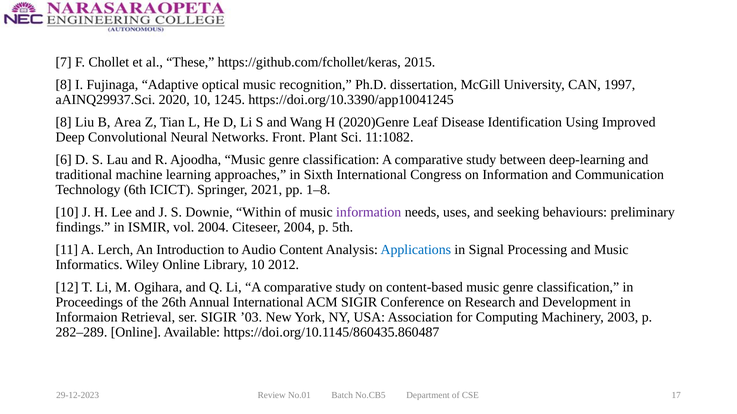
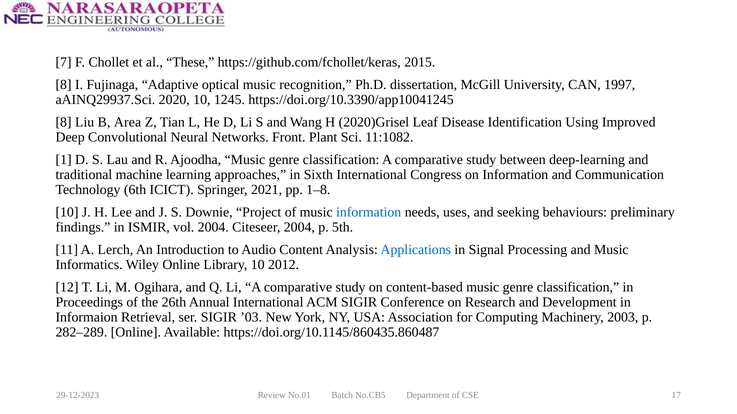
2020)Genre: 2020)Genre -> 2020)Grisel
6: 6 -> 1
Within: Within -> Project
information at (369, 213) colour: purple -> blue
